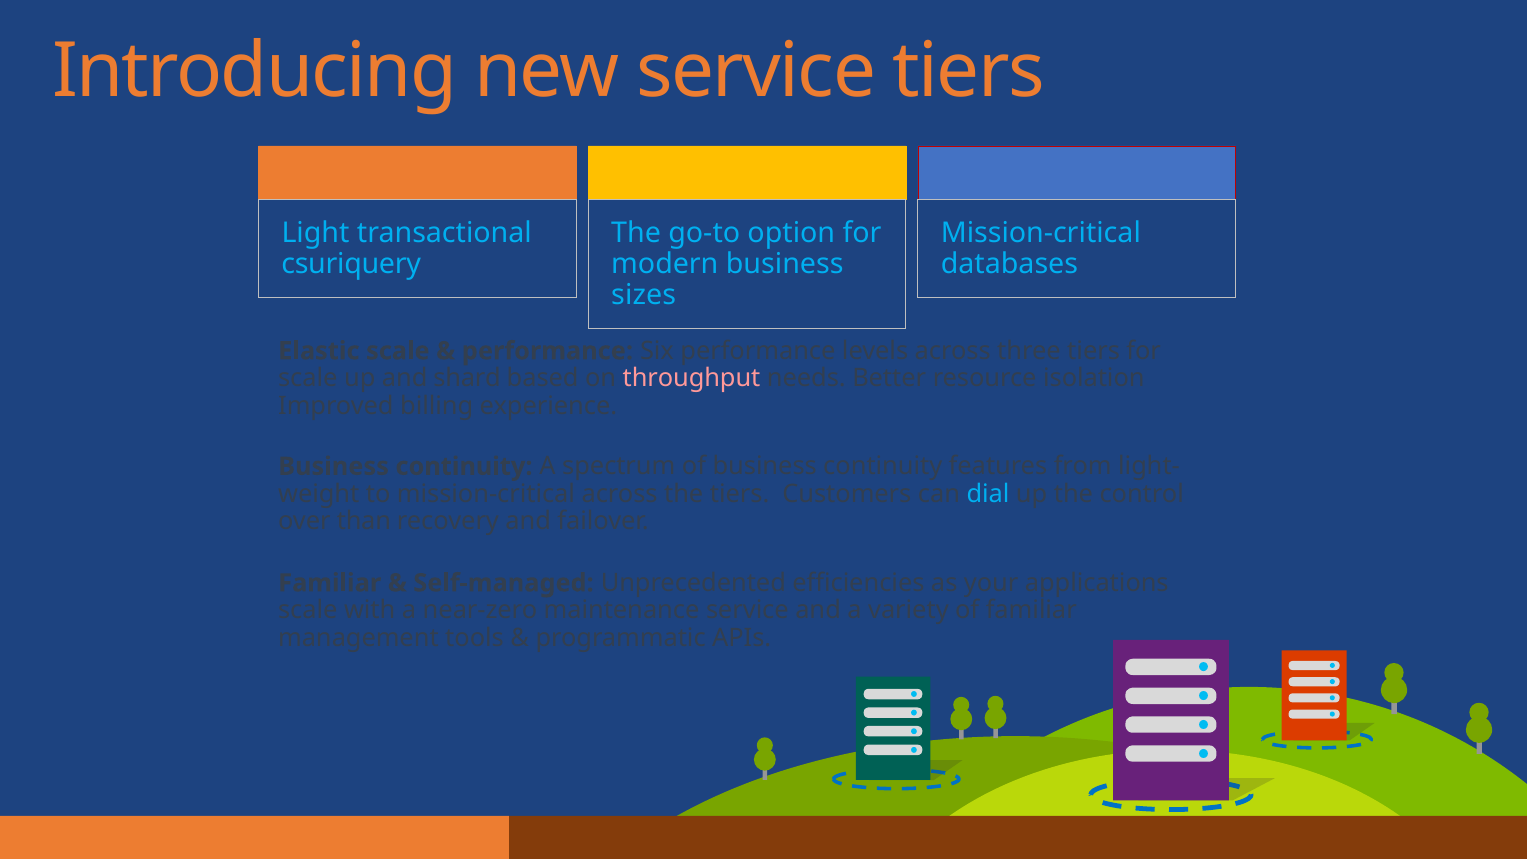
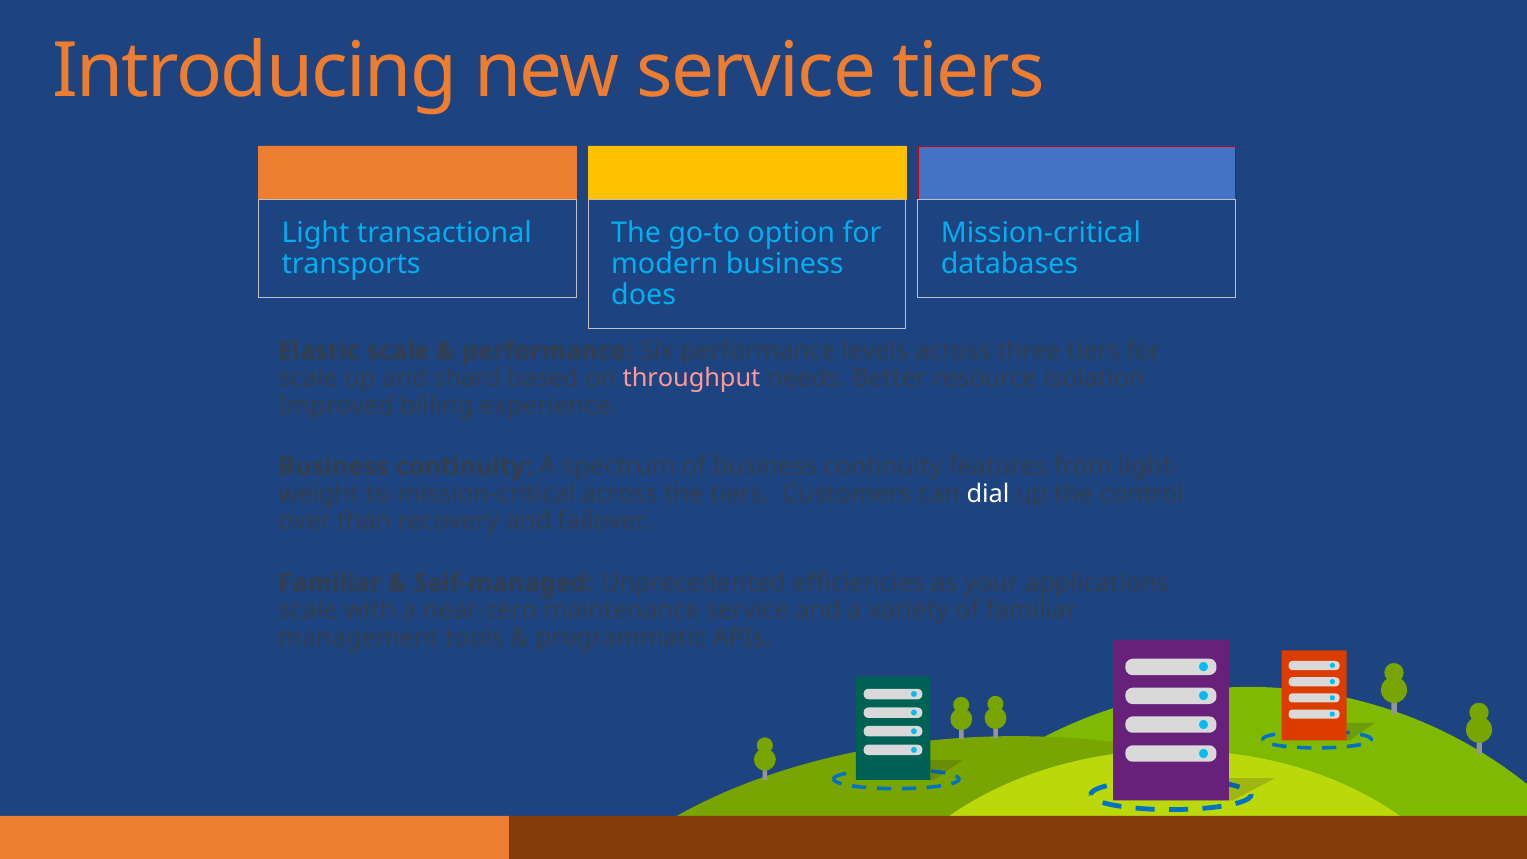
csuriquery: csuriquery -> transports
sizes: sizes -> does
dial colour: light blue -> white
